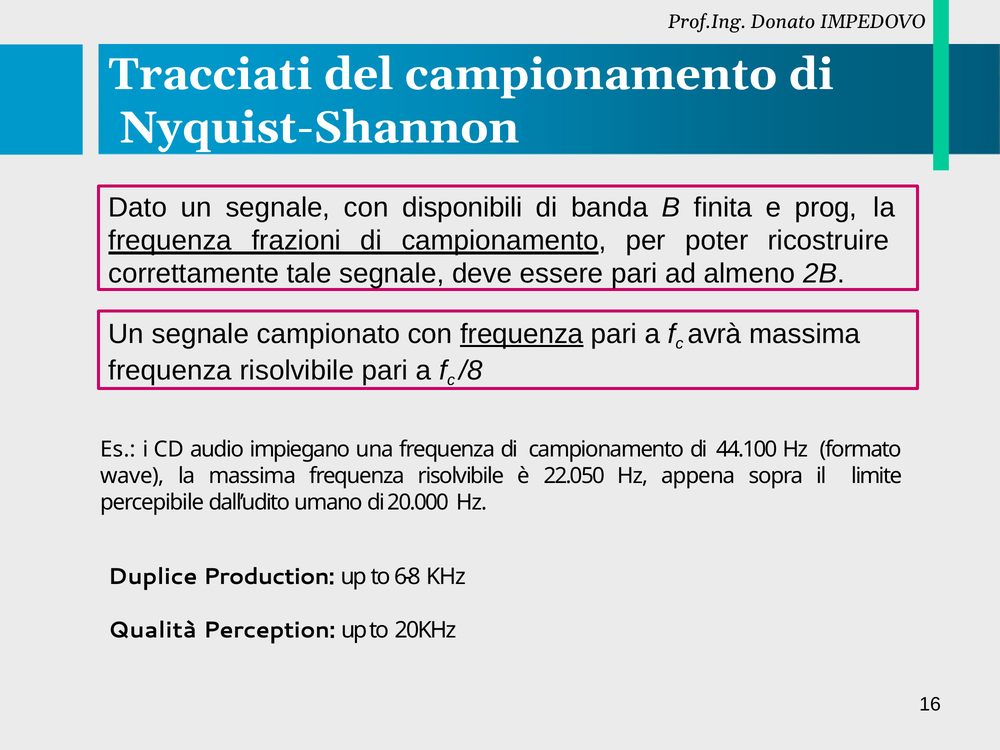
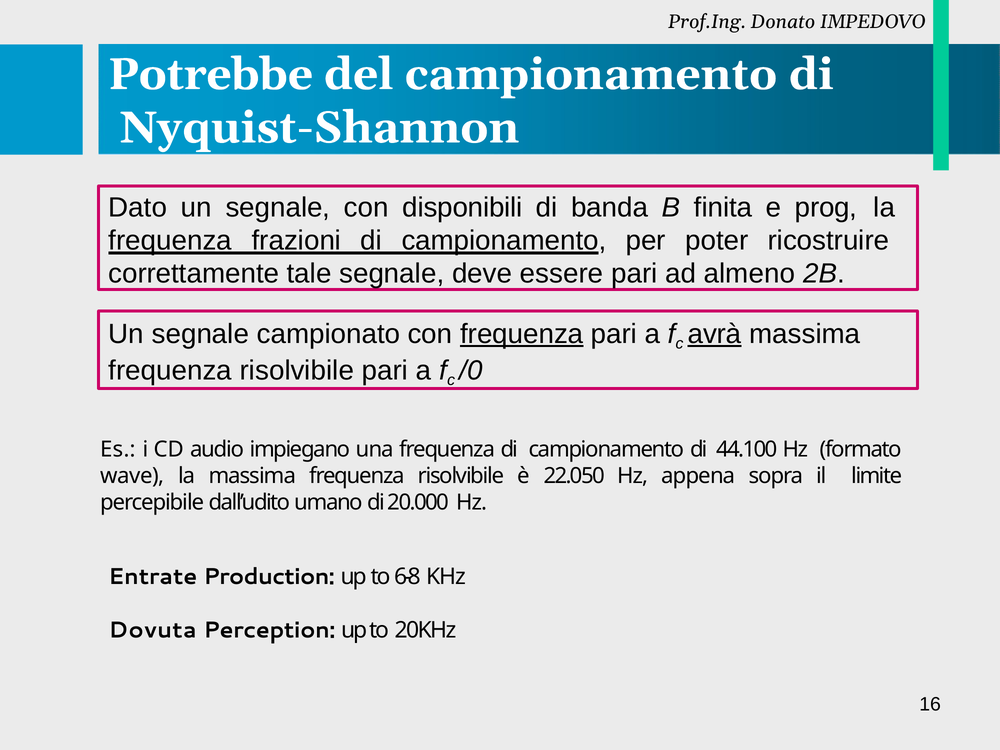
Tracciati: Tracciati -> Potrebbe
avrà underline: none -> present
/8: /8 -> /0
Duplice: Duplice -> Entrate
Qualità: Qualità -> Dovuta
